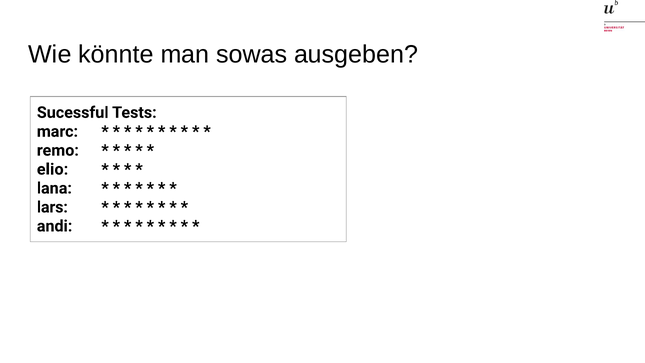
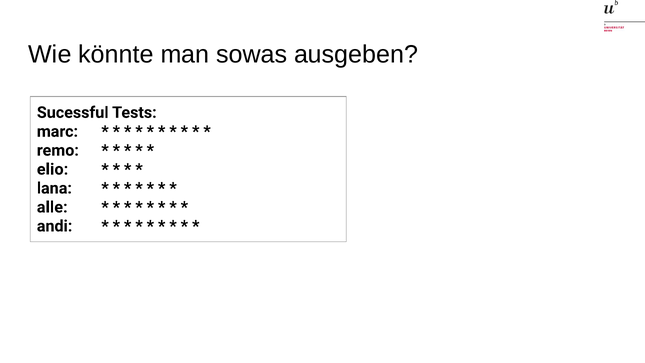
lars: lars -> alle
